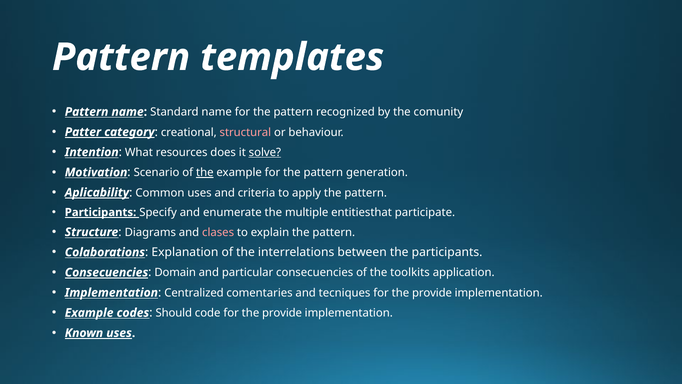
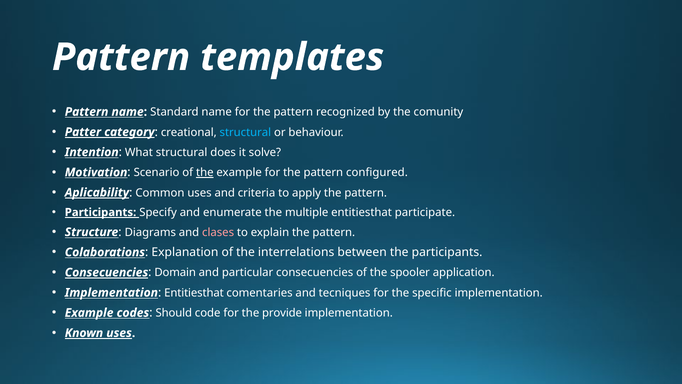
structural at (245, 132) colour: pink -> light blue
What resources: resources -> structural
solve underline: present -> none
generation: generation -> configured
toolkits: toolkits -> spooler
Implementation Centralized: Centralized -> Entitiesthat
tecniques for the provide: provide -> specific
